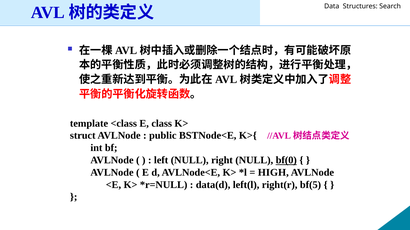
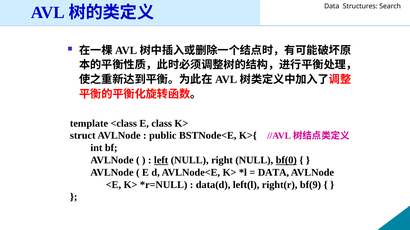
left underline: none -> present
HIGH at (273, 173): HIGH -> DATA
bf(5: bf(5 -> bf(9
